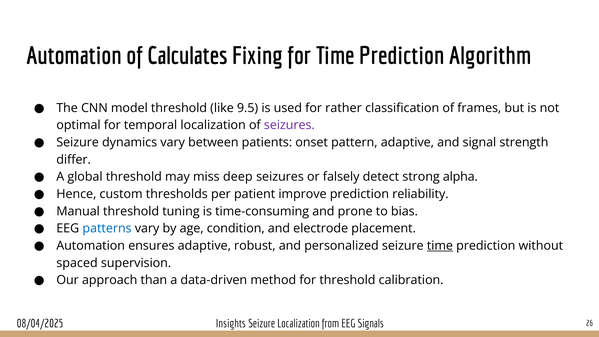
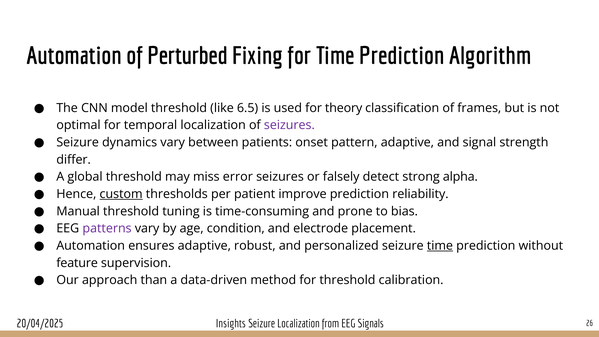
Calculates: Calculates -> Perturbed
9.5: 9.5 -> 6.5
rather: rather -> theory
deep: deep -> error
custom underline: none -> present
patterns colour: blue -> purple
spaced: spaced -> feature
08/04/2025: 08/04/2025 -> 20/04/2025
